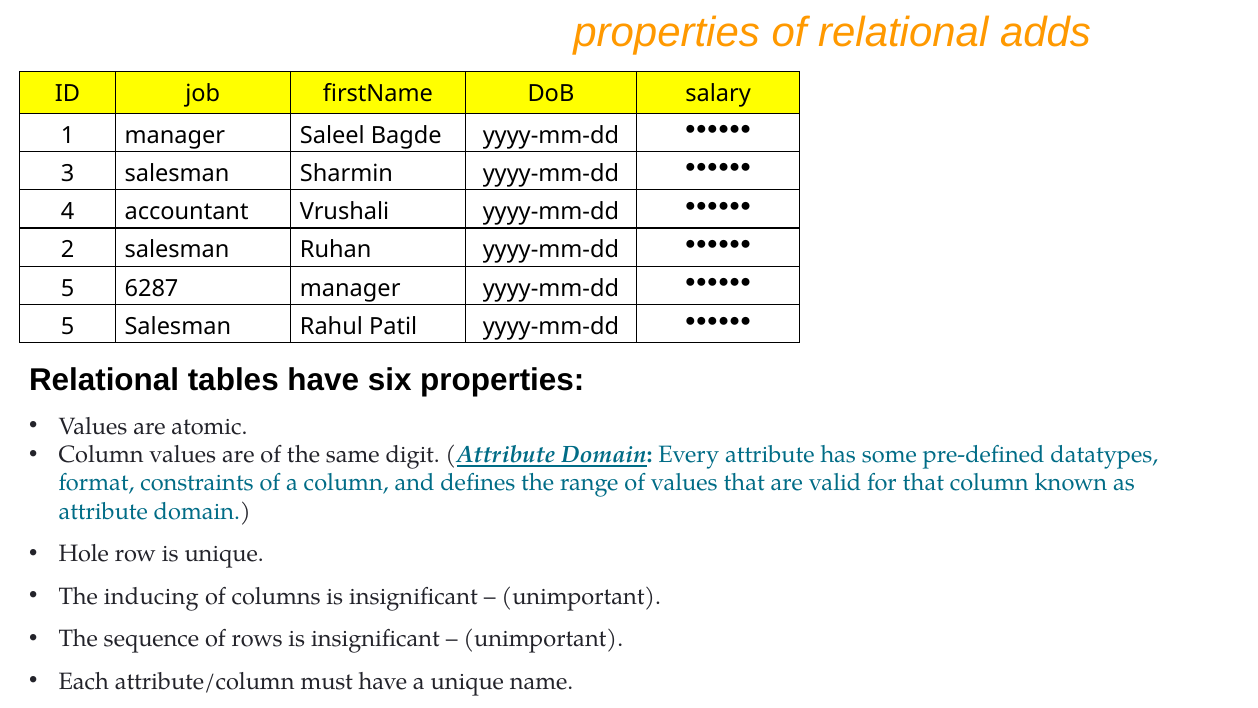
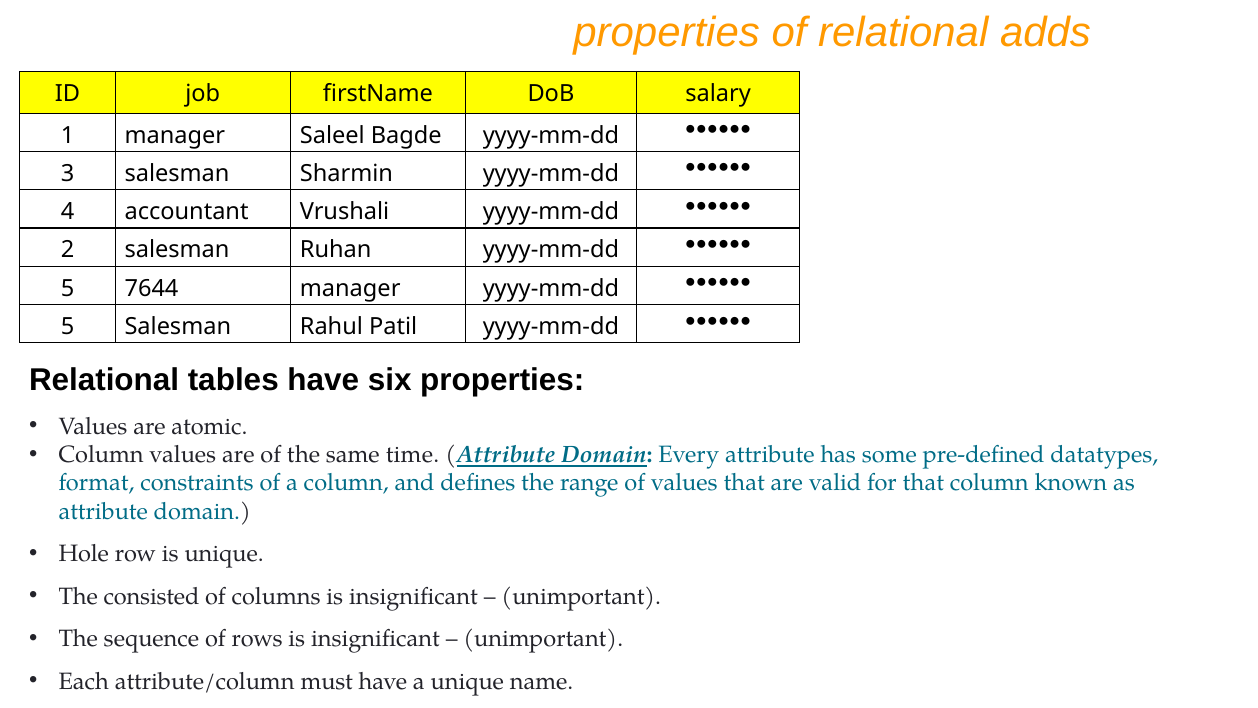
6287: 6287 -> 7644
digit: digit -> time
inducing: inducing -> consisted
